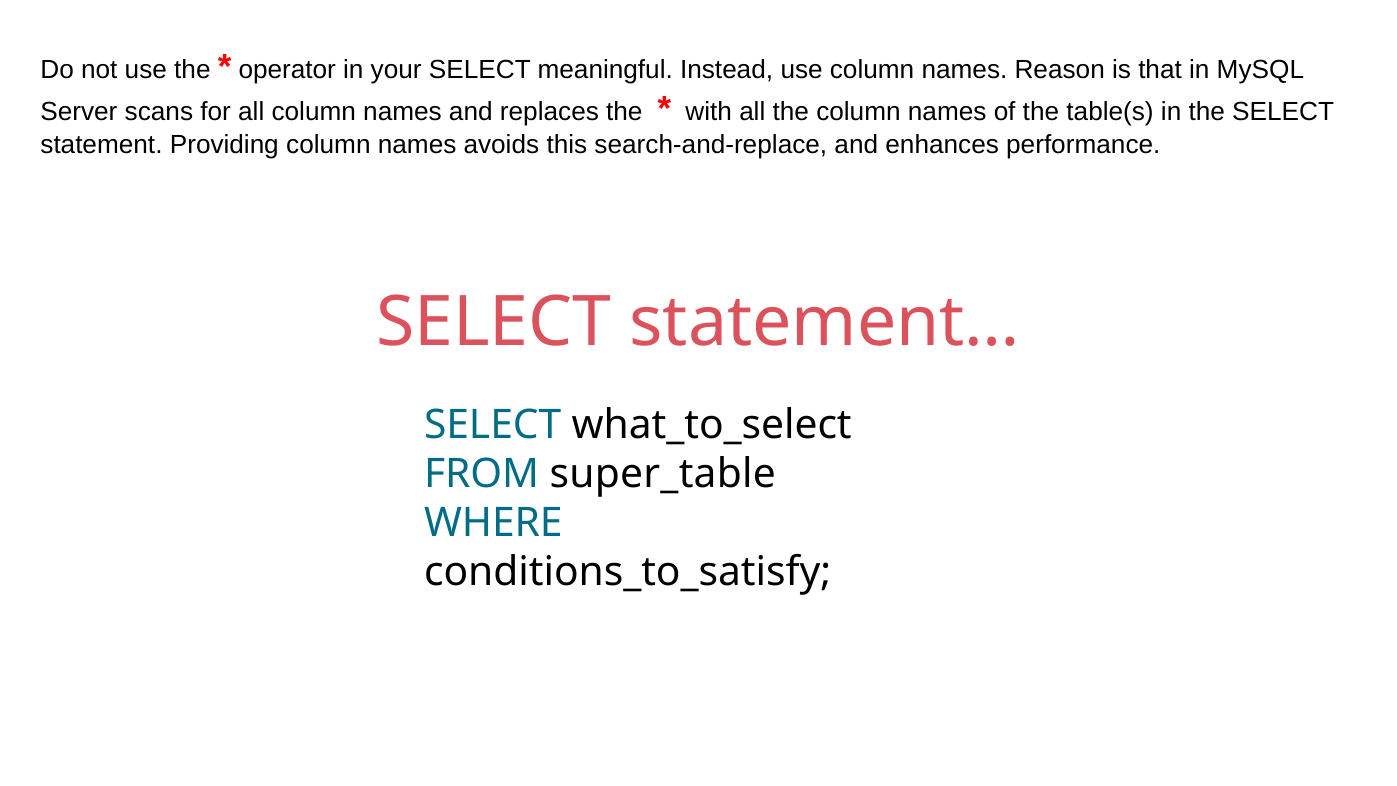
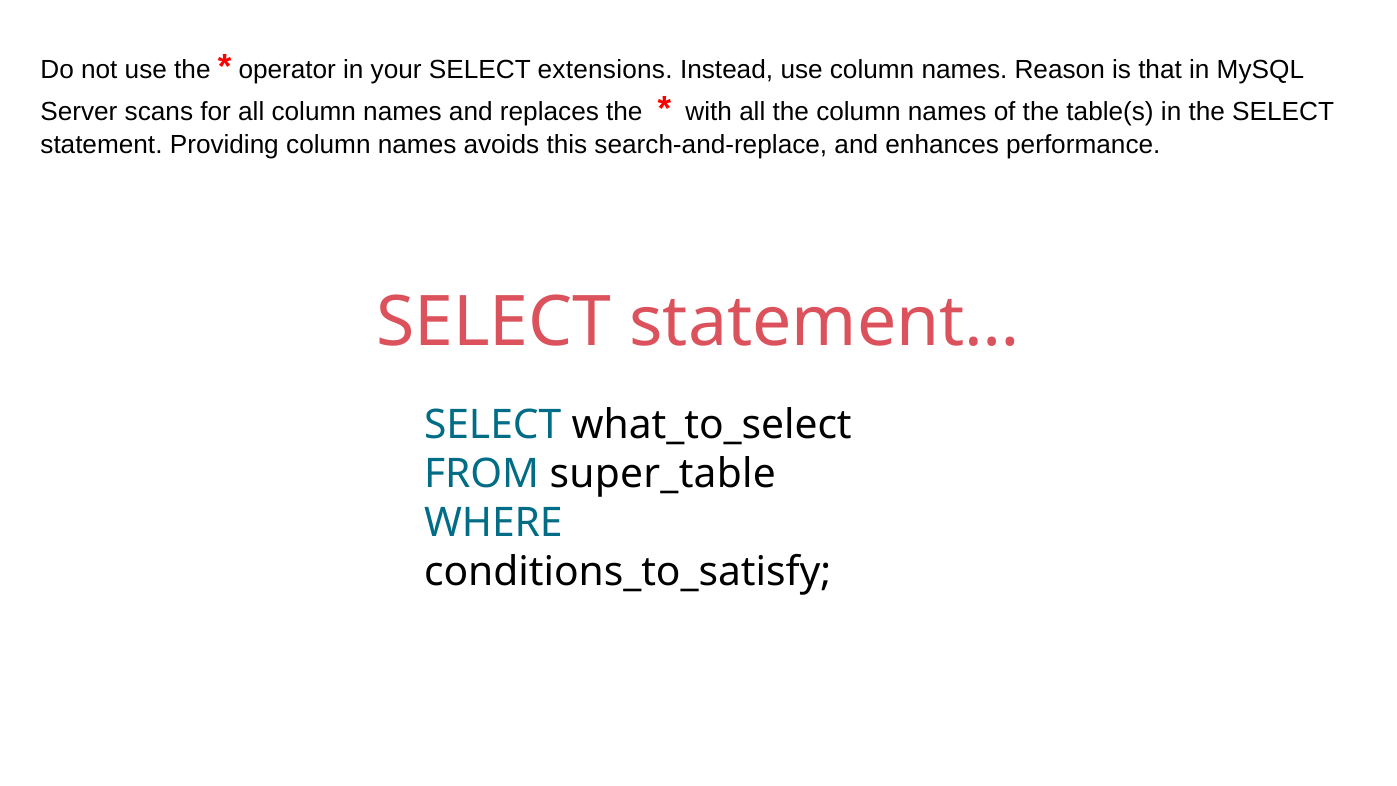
meaningful: meaningful -> extensions
